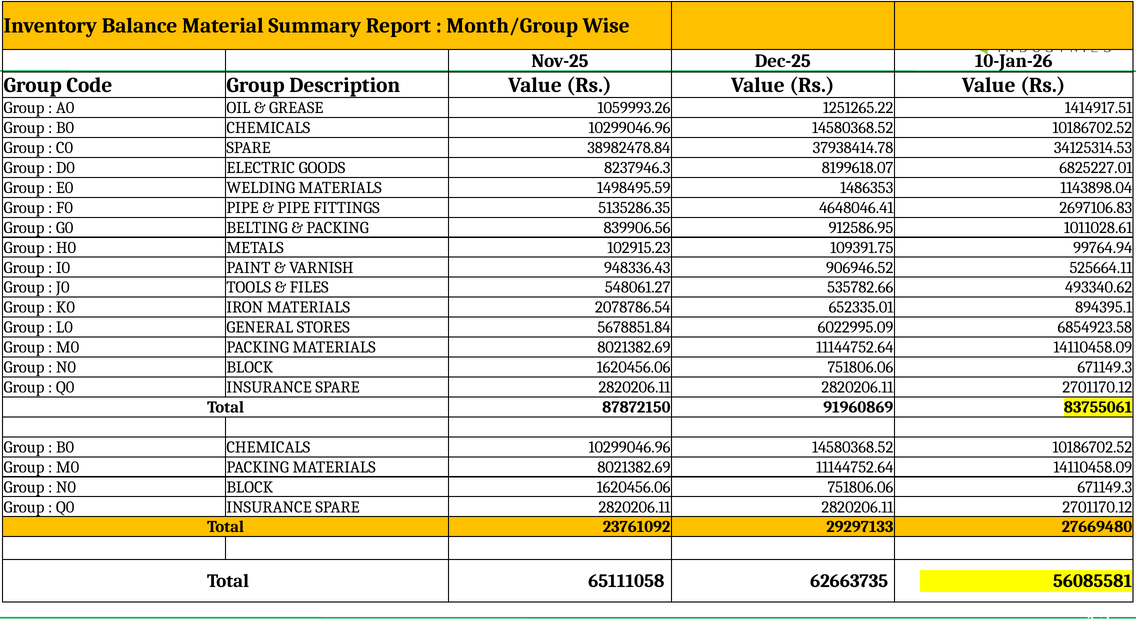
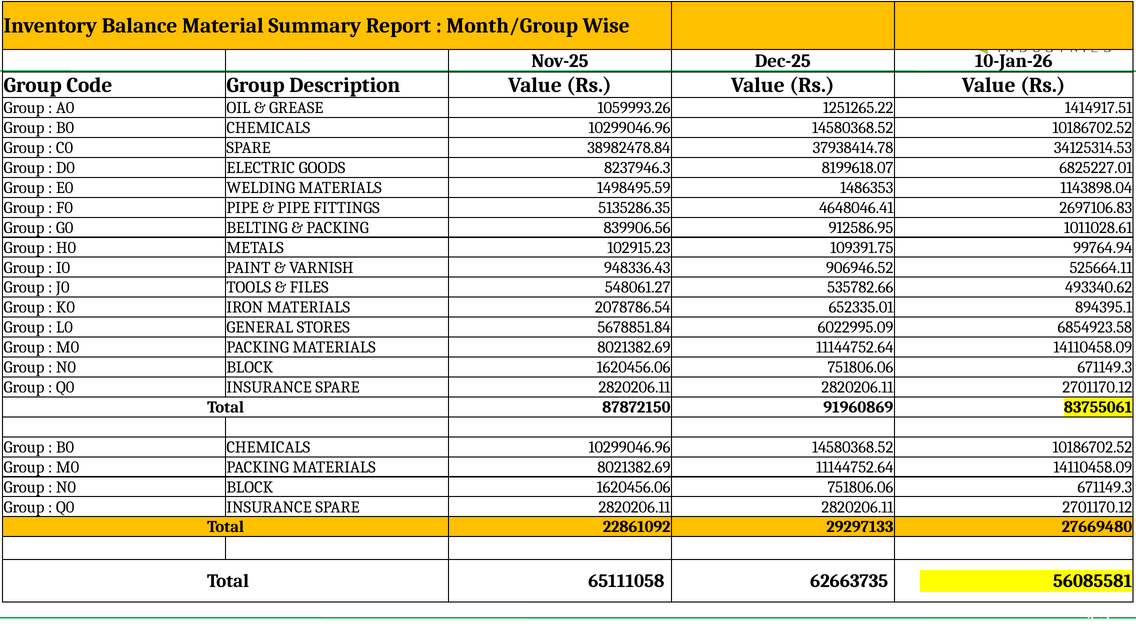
23761092: 23761092 -> 22861092
